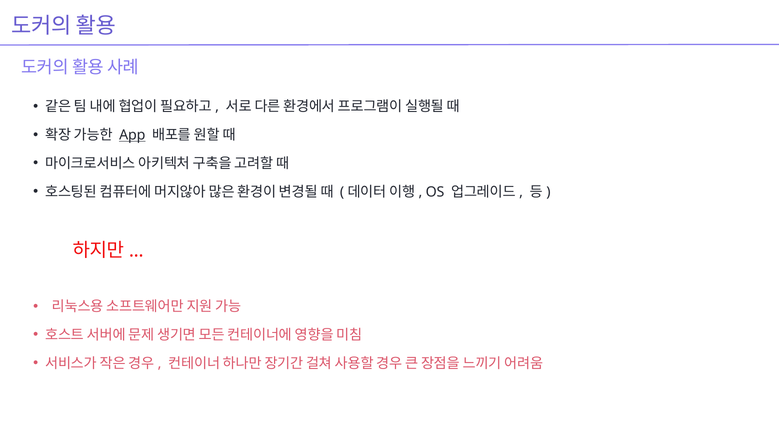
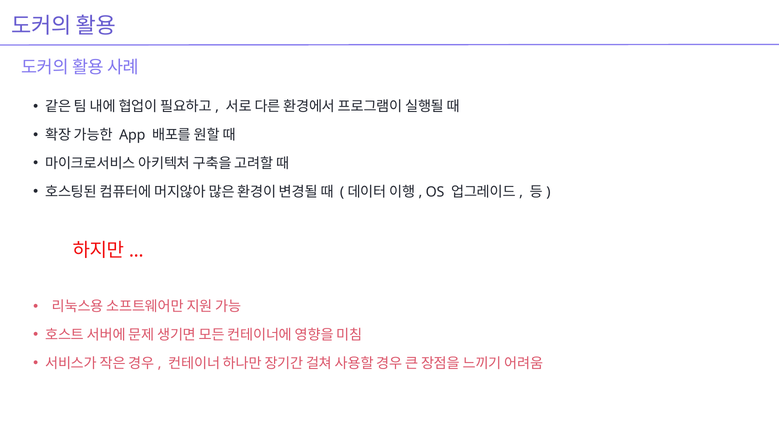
App underline: present -> none
